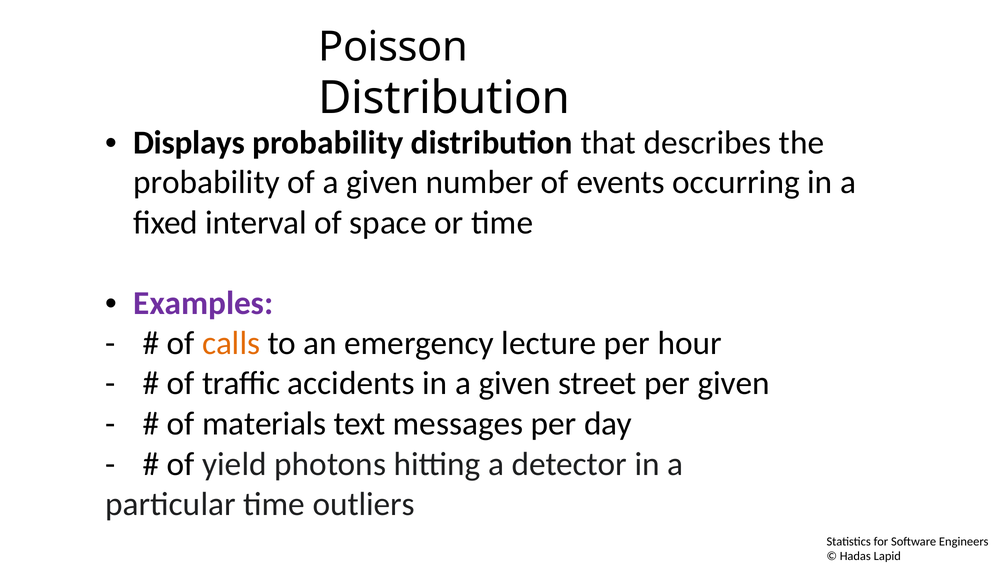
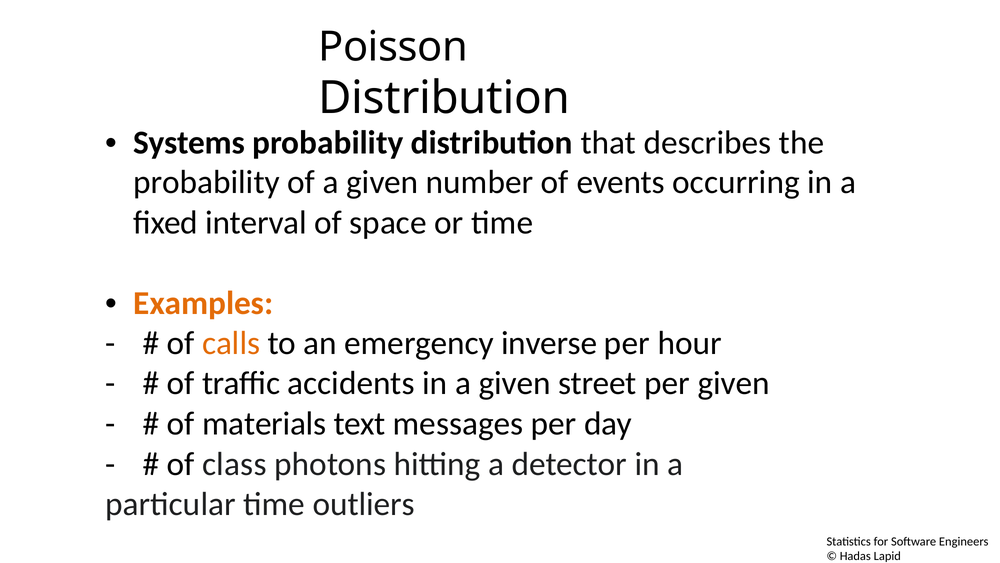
Displays: Displays -> Systems
Examples colour: purple -> orange
lecture: lecture -> inverse
yield: yield -> class
